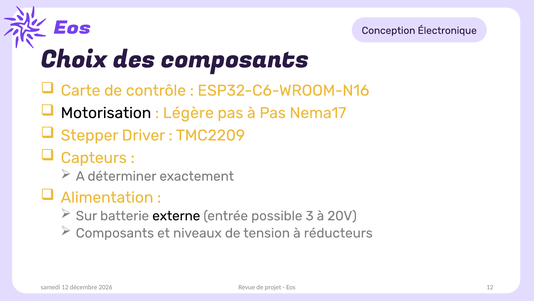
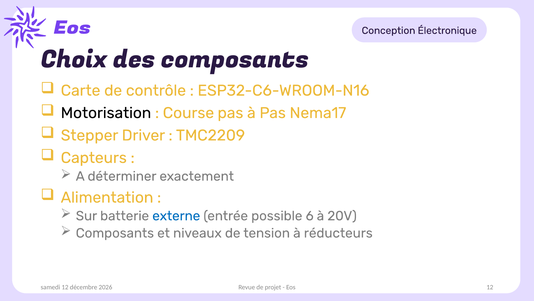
Légère: Légère -> Course
externe colour: black -> blue
3: 3 -> 6
